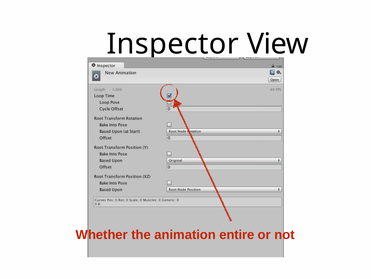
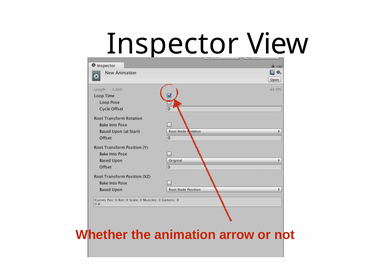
entire: entire -> arrow
